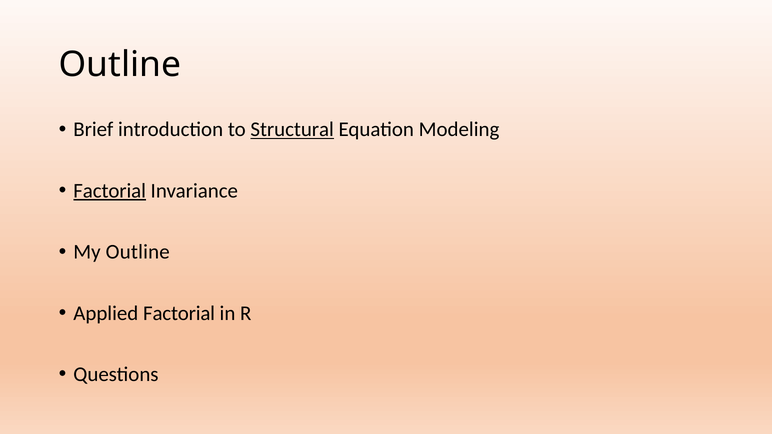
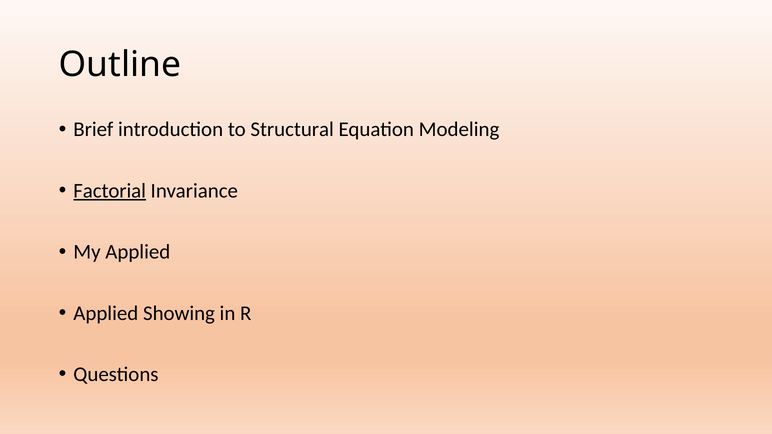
Structural underline: present -> none
My Outline: Outline -> Applied
Applied Factorial: Factorial -> Showing
